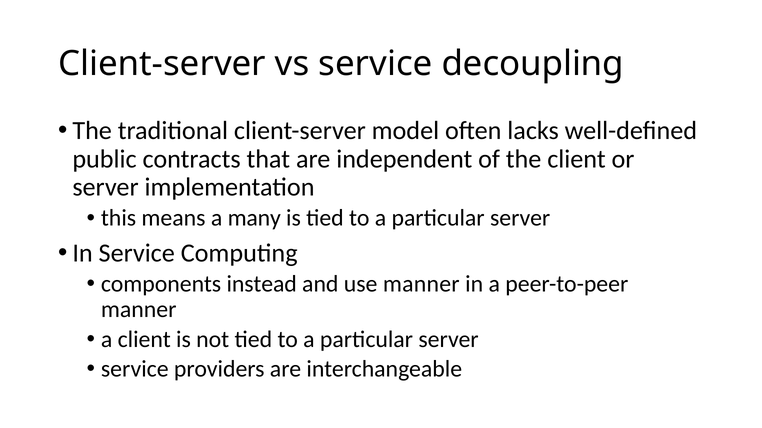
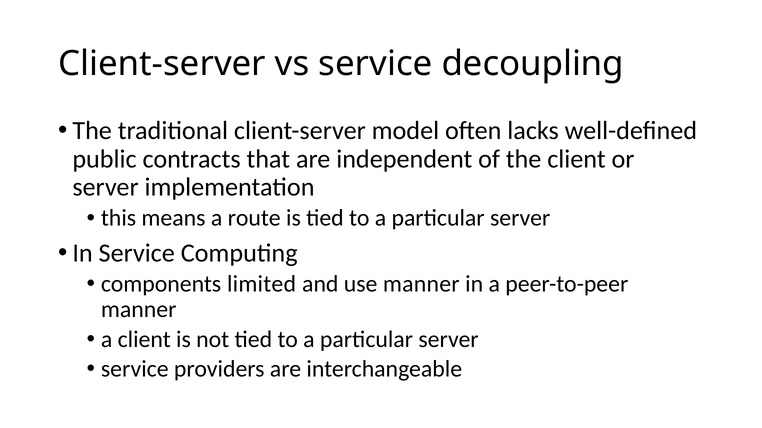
many: many -> route
instead: instead -> limited
